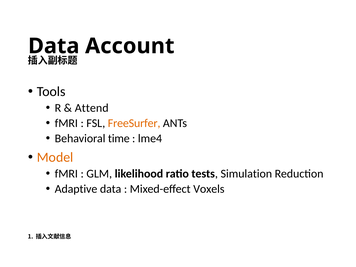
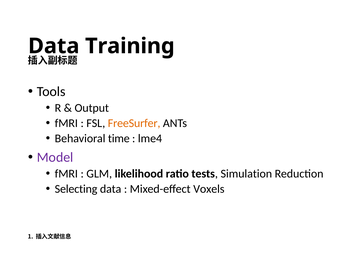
Account: Account -> Training
Attend: Attend -> Output
Model colour: orange -> purple
Adaptive: Adaptive -> Selecting
